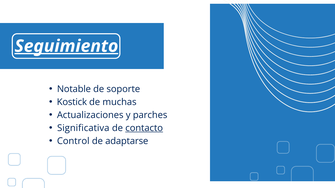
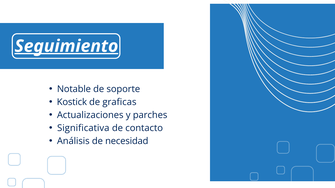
muchas: muchas -> graficas
contacto underline: present -> none
Control: Control -> Análisis
adaptarse: adaptarse -> necesidad
